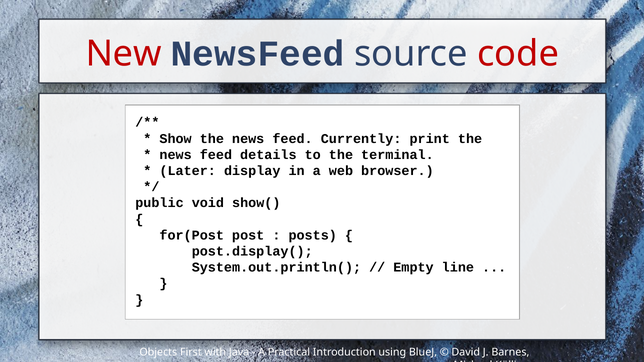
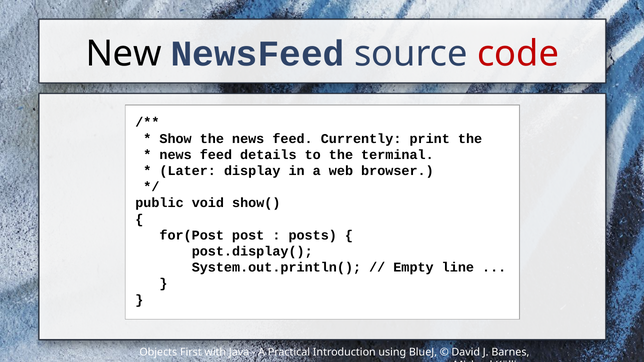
New colour: red -> black
